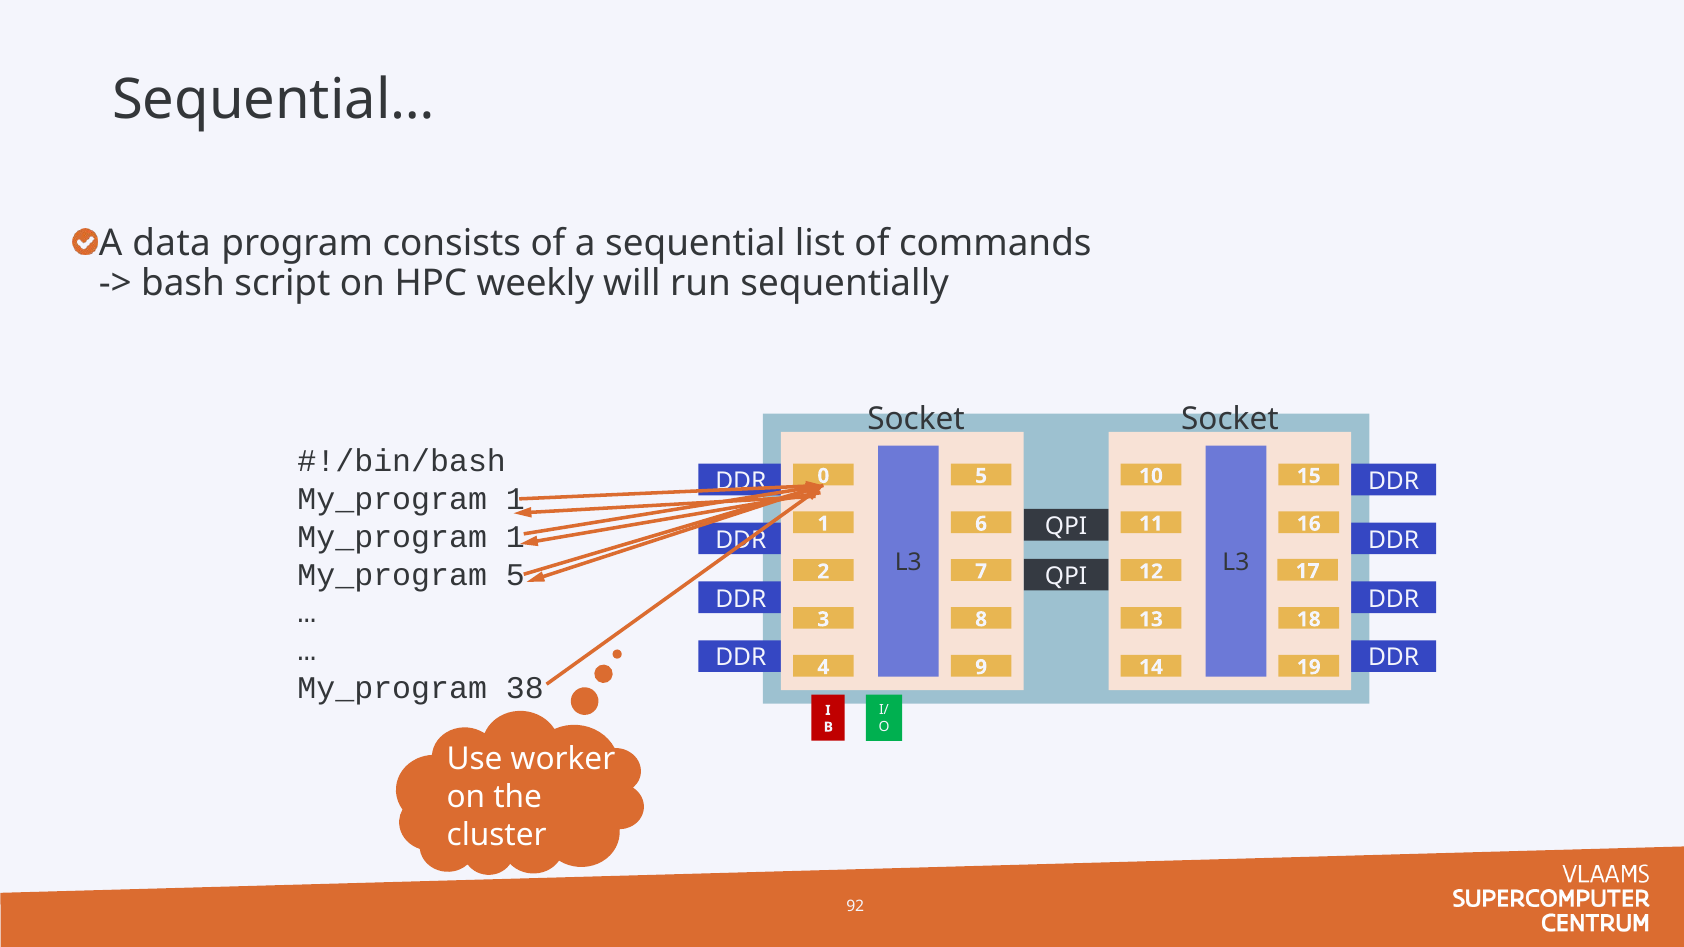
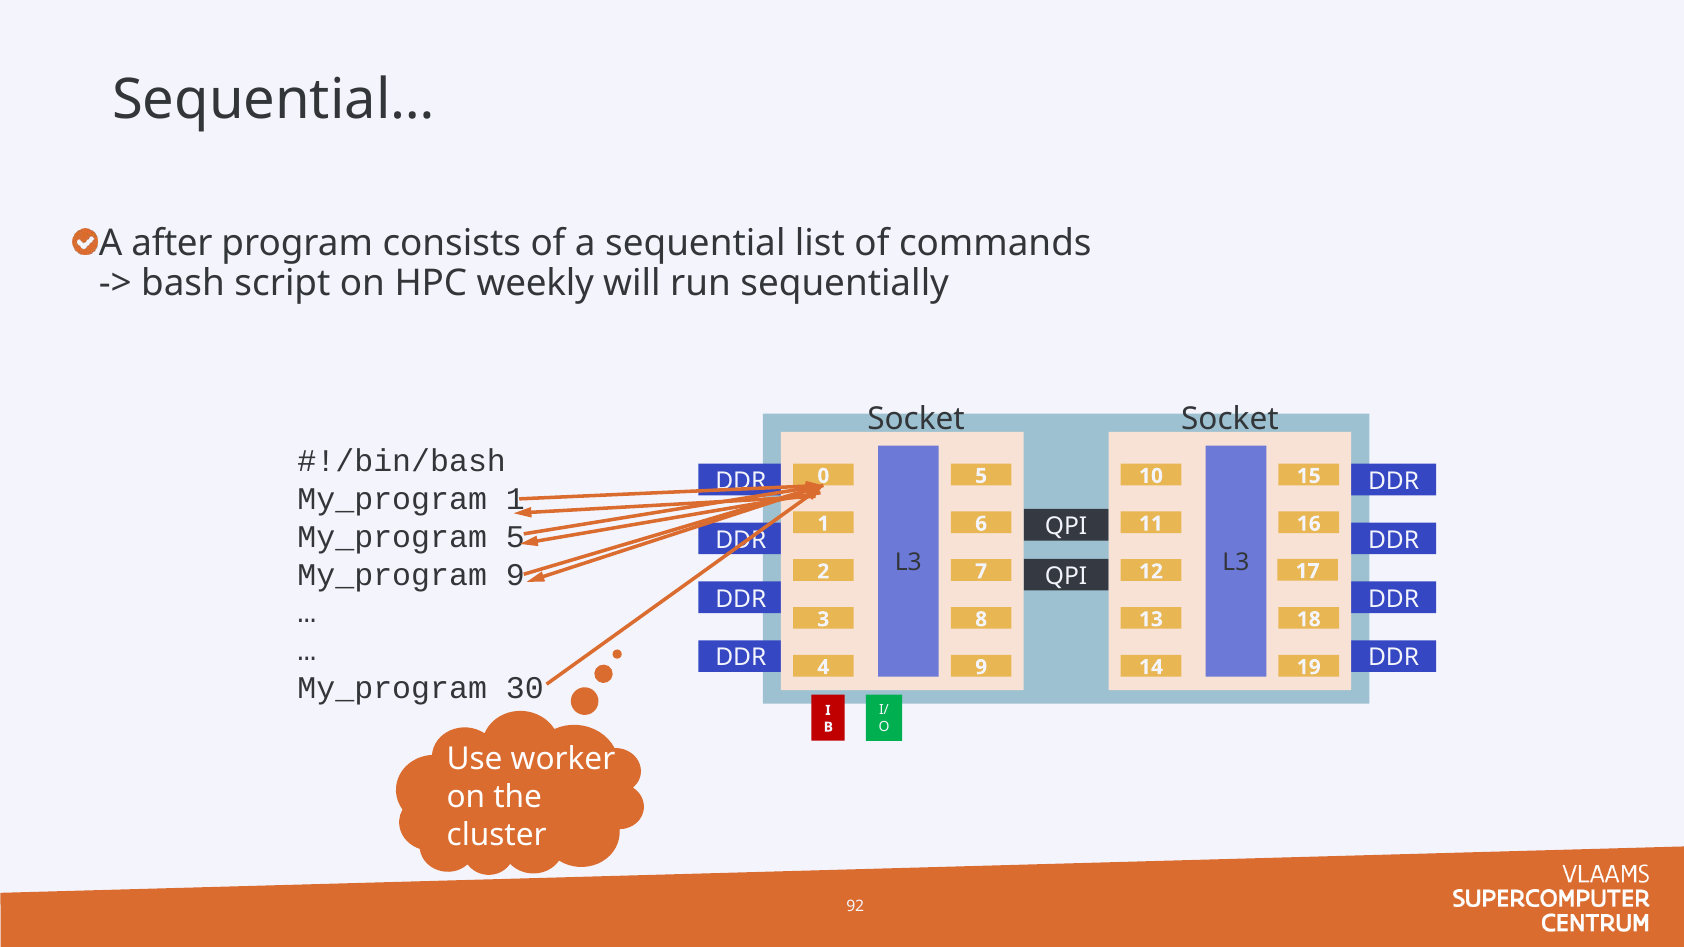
data: data -> after
1 at (515, 537): 1 -> 5
My_program 5: 5 -> 9
38: 38 -> 30
